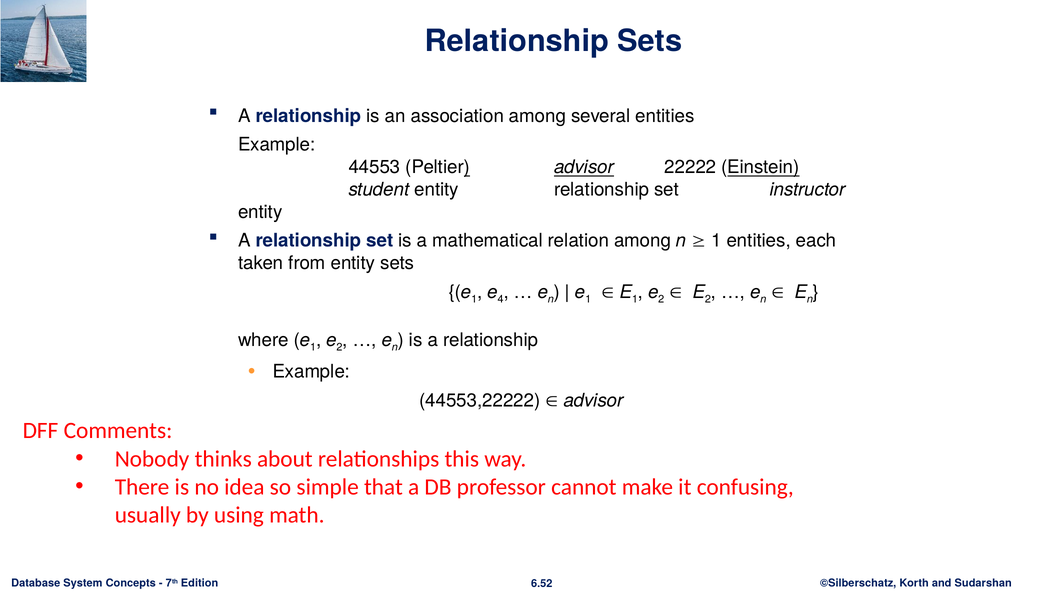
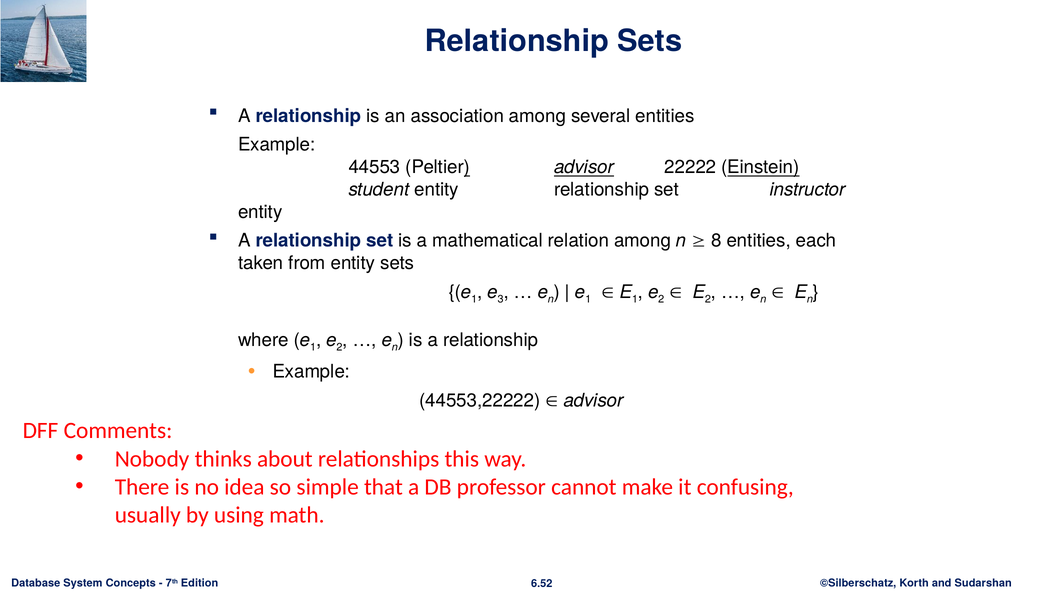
1 at (716, 241): 1 -> 8
4: 4 -> 3
